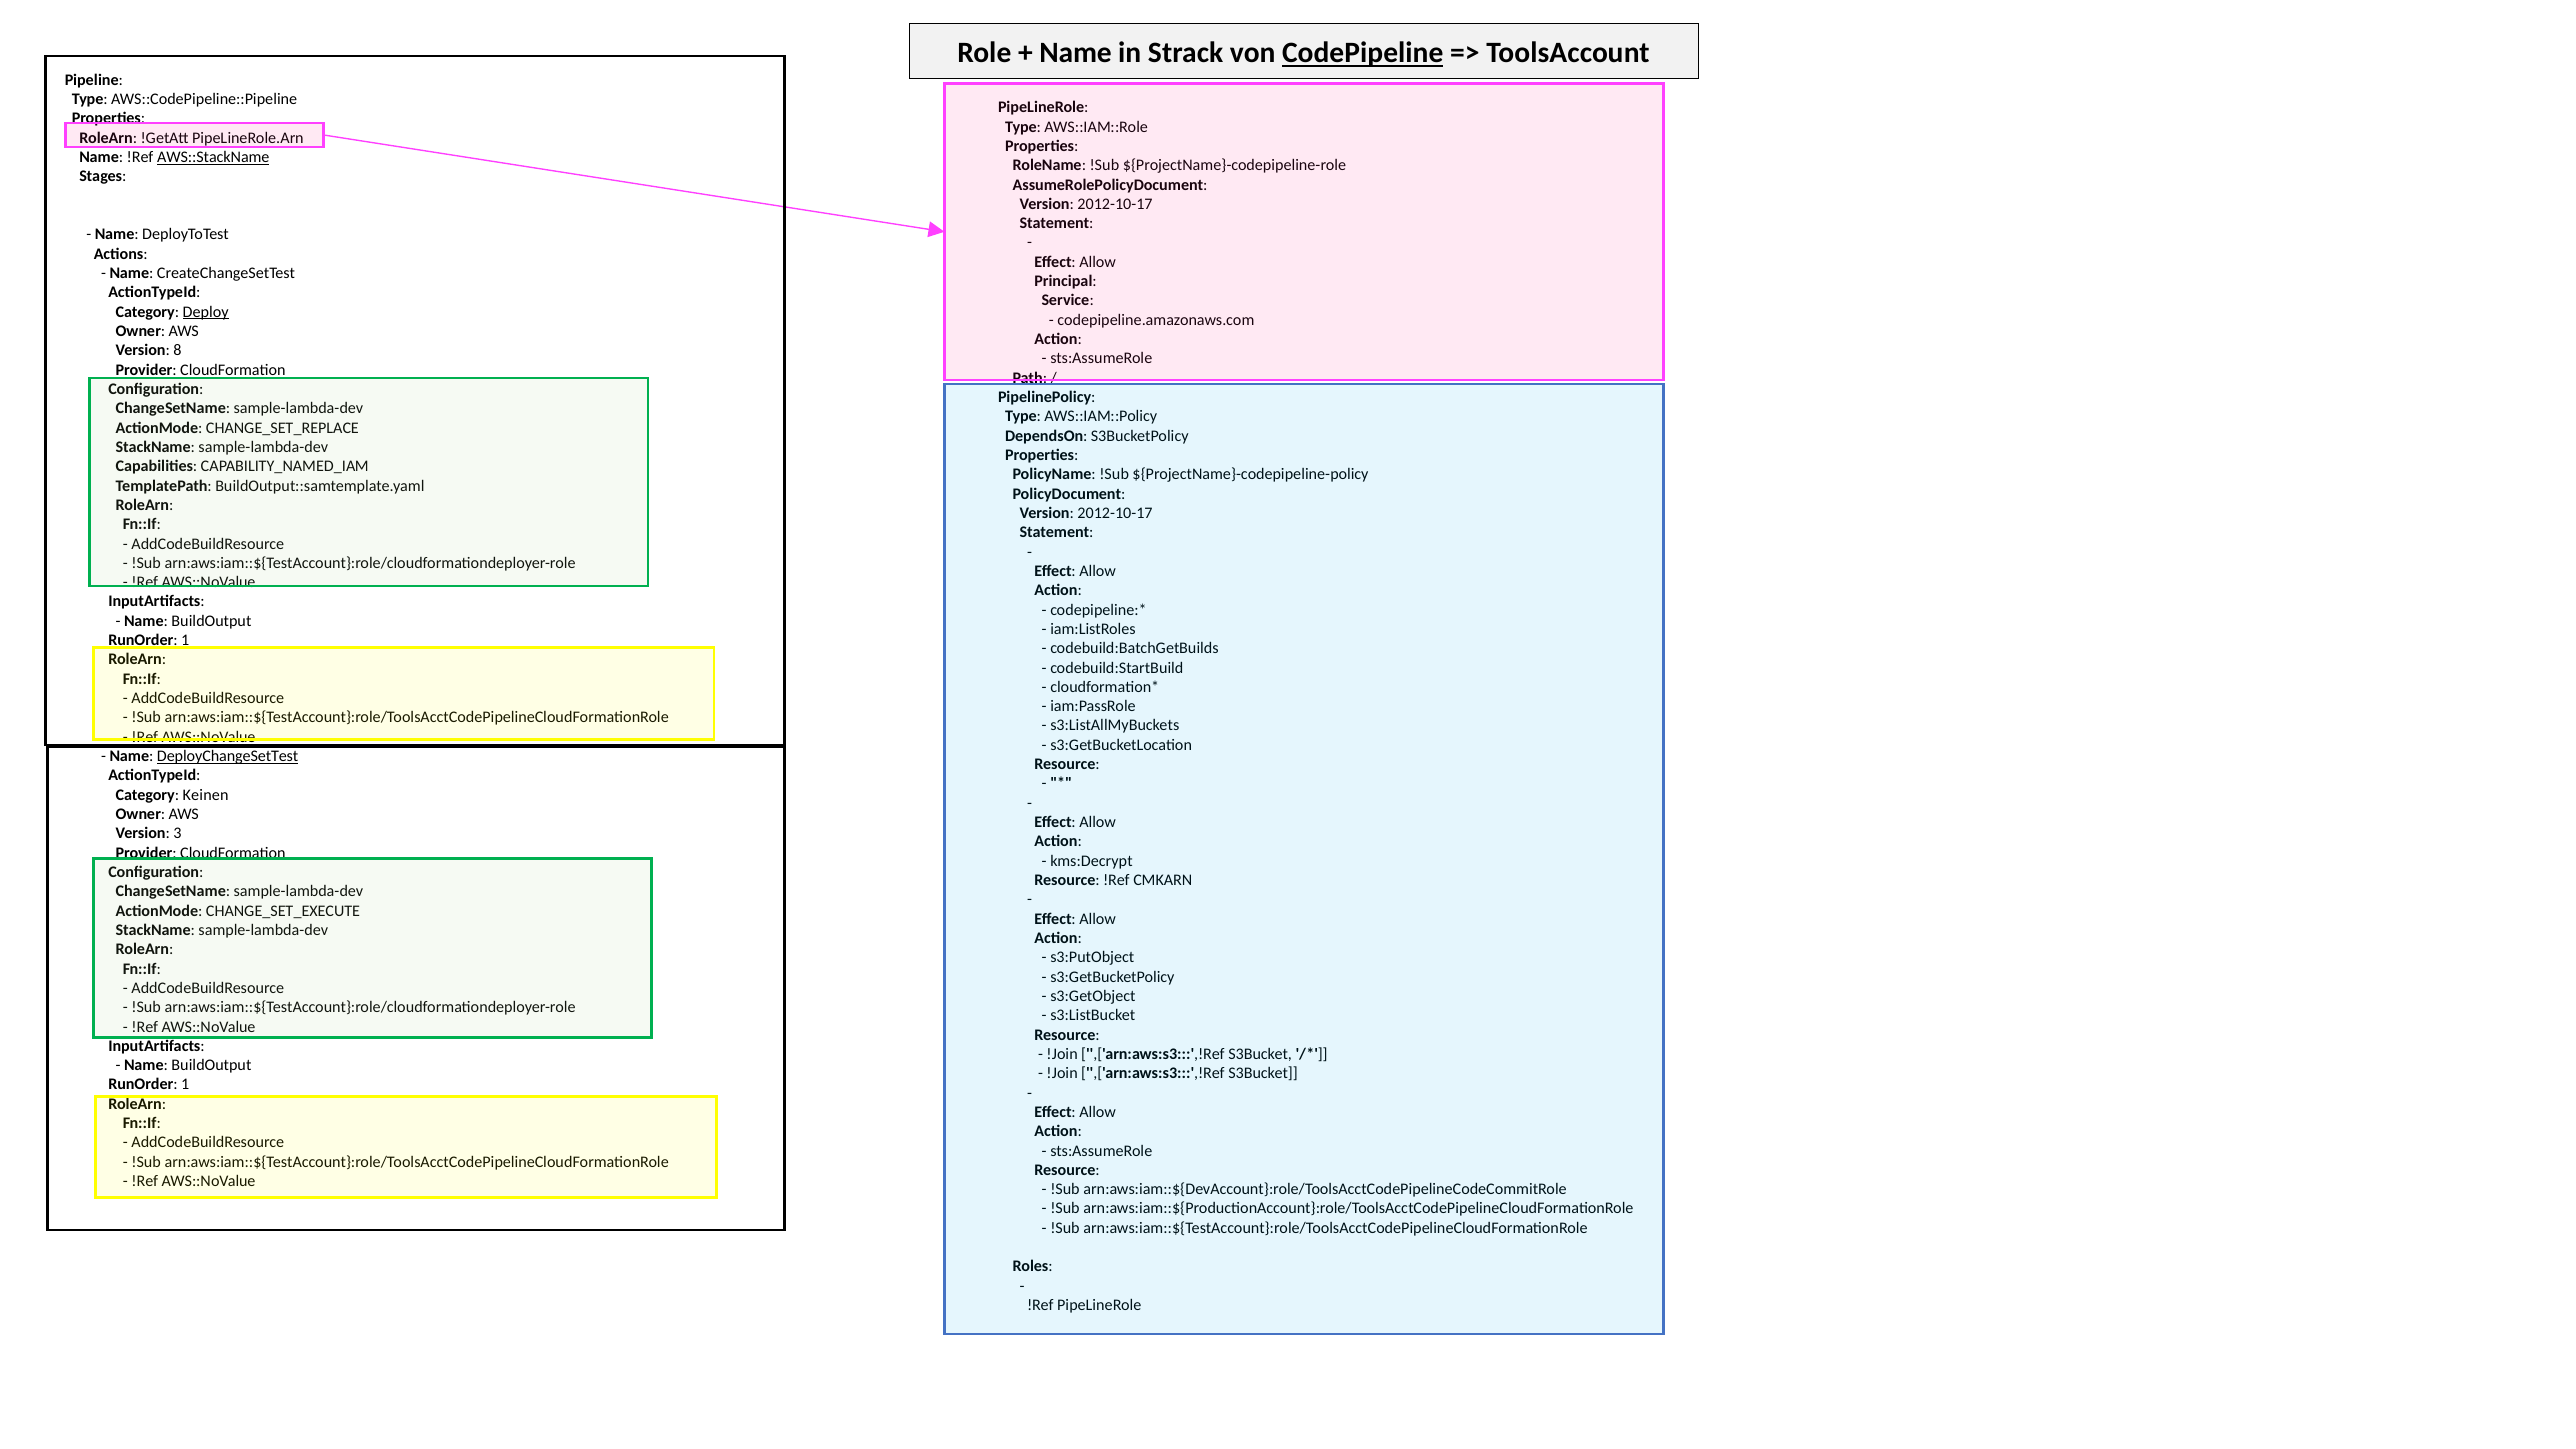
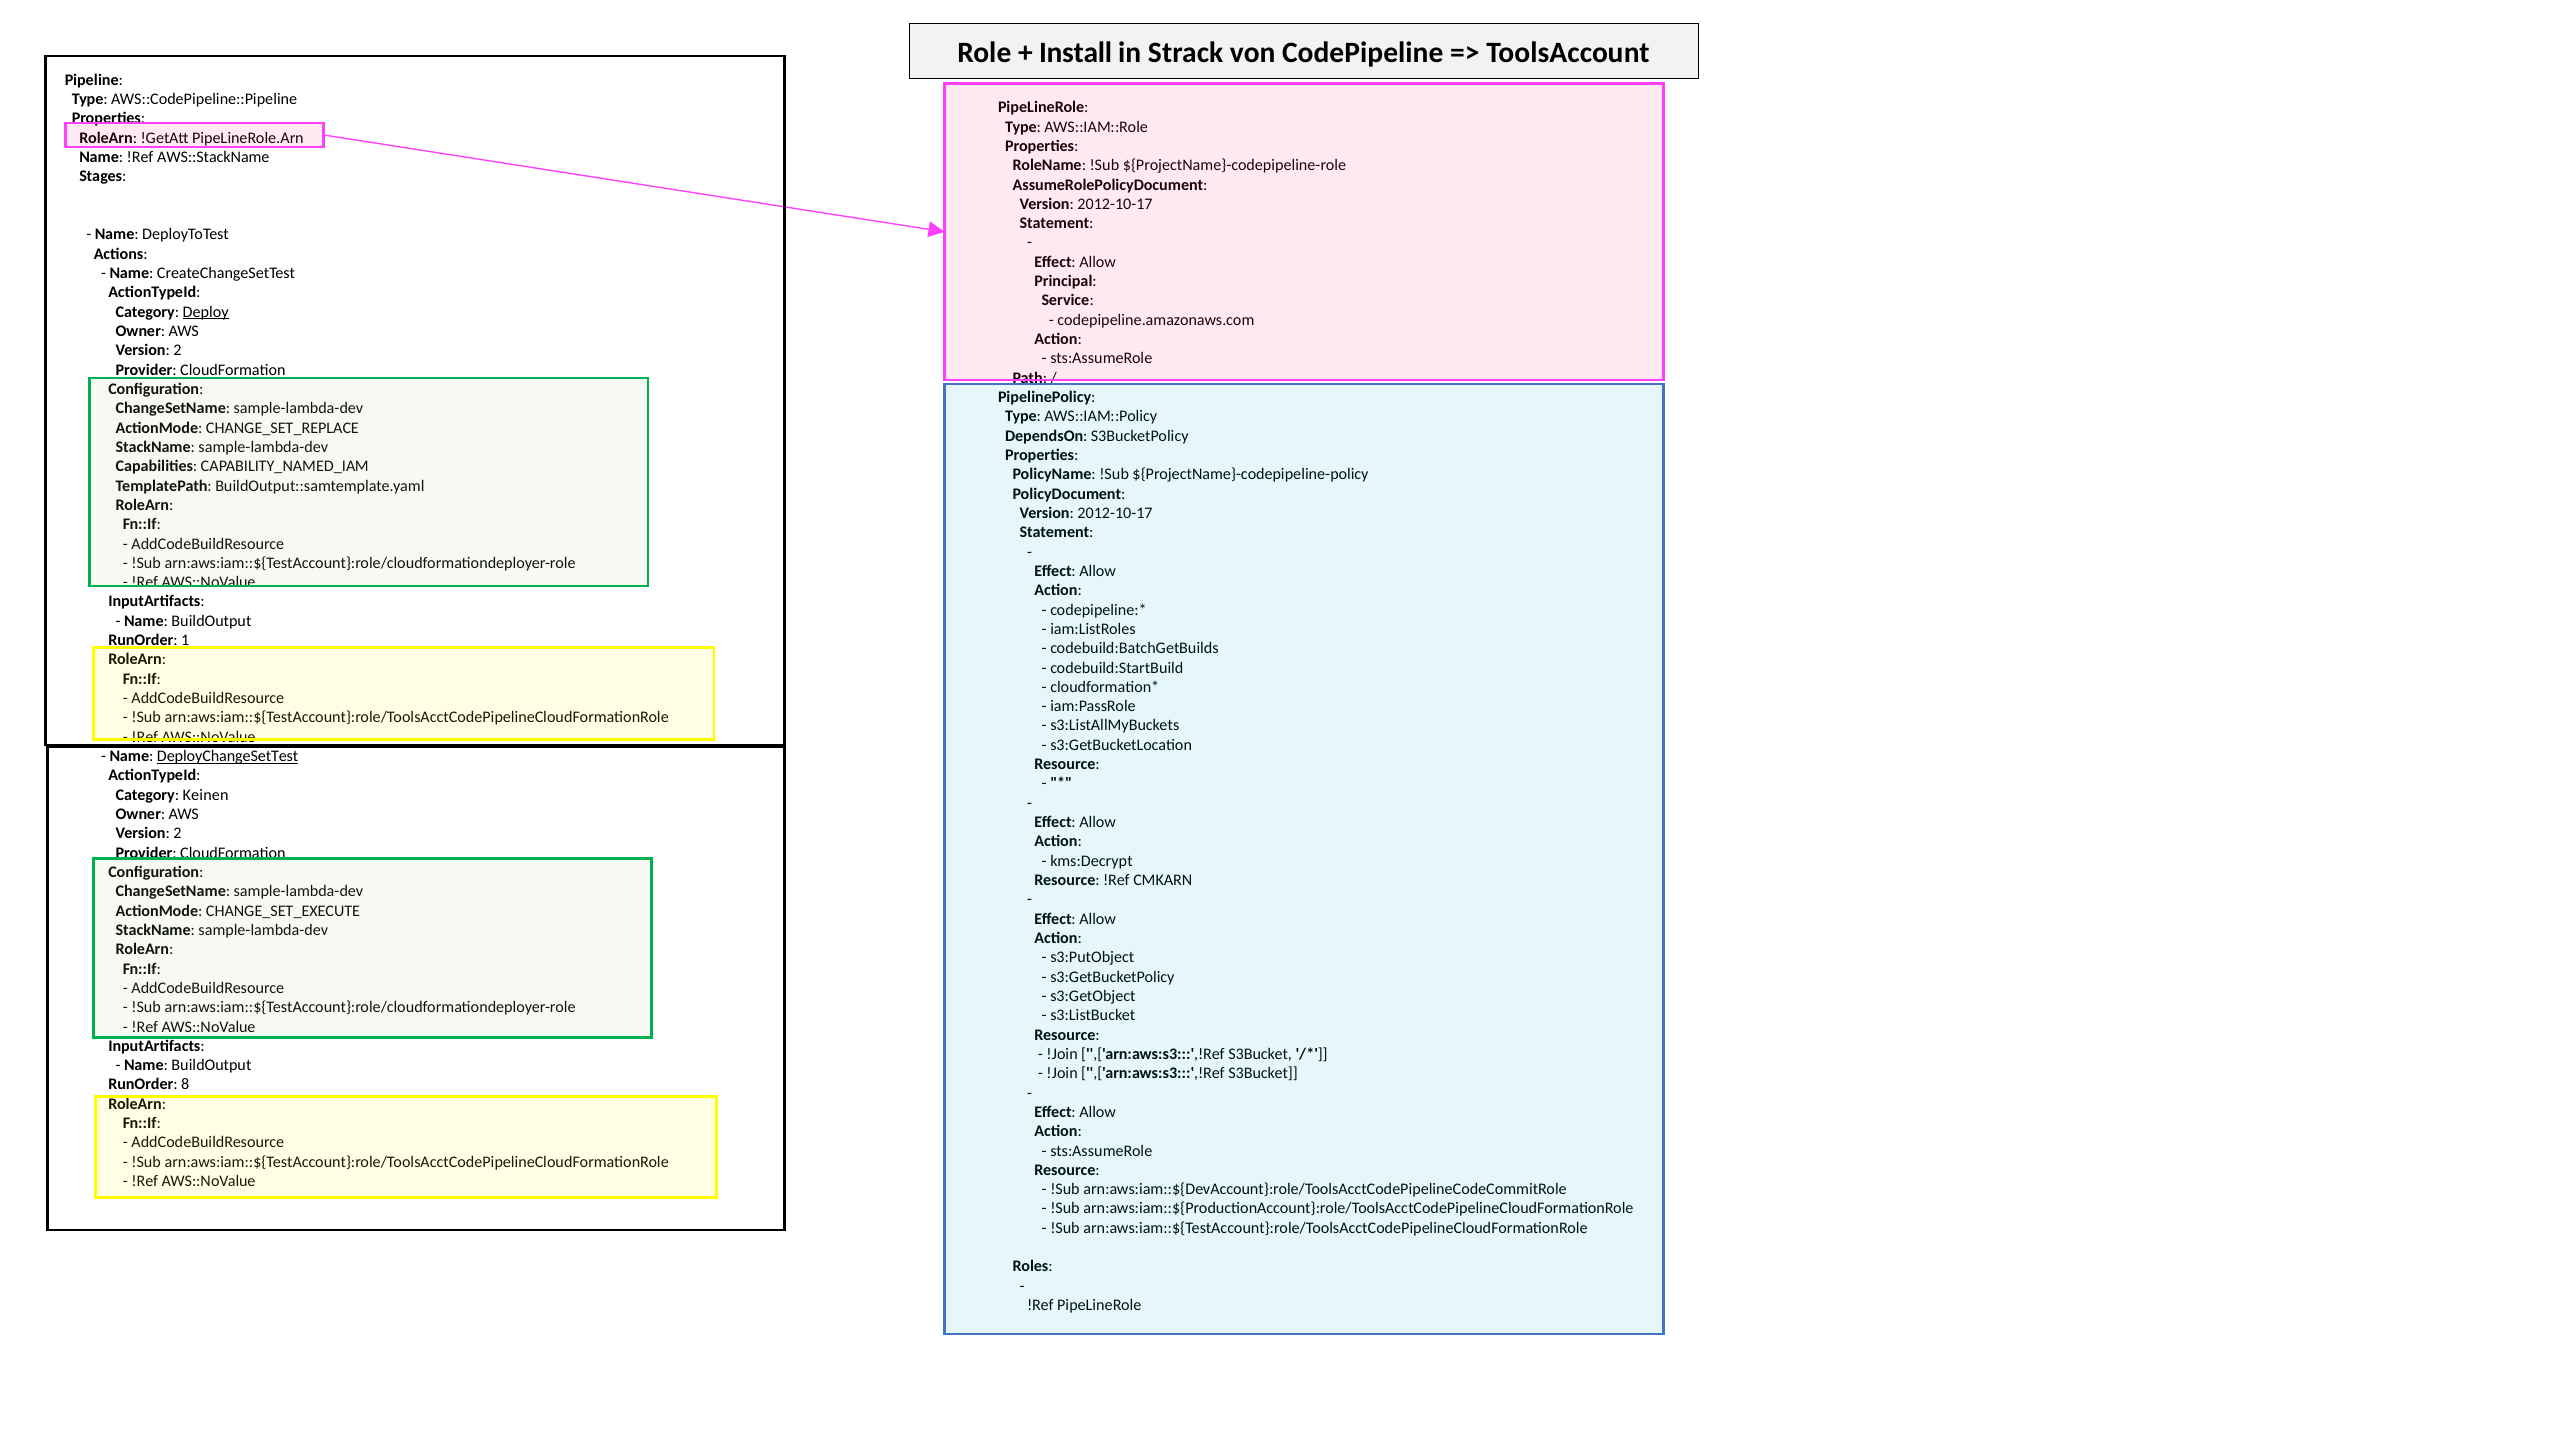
Name at (1076, 53): Name -> Install
CodePipeline underline: present -> none
AWS::StackName underline: present -> none
8 at (177, 350): 8 -> 2
3 at (177, 833): 3 -> 2
1 at (185, 1085): 1 -> 8
